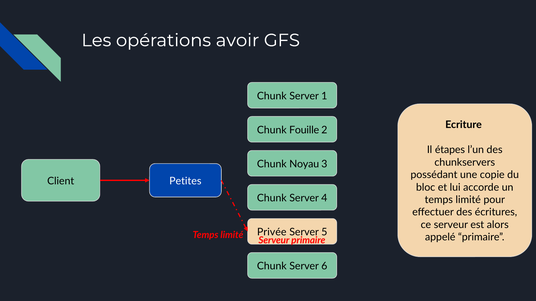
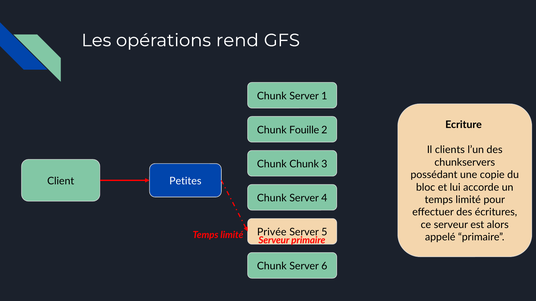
avoir: avoir -> rend
étapes: étapes -> clients
Chunk Noyau: Noyau -> Chunk
